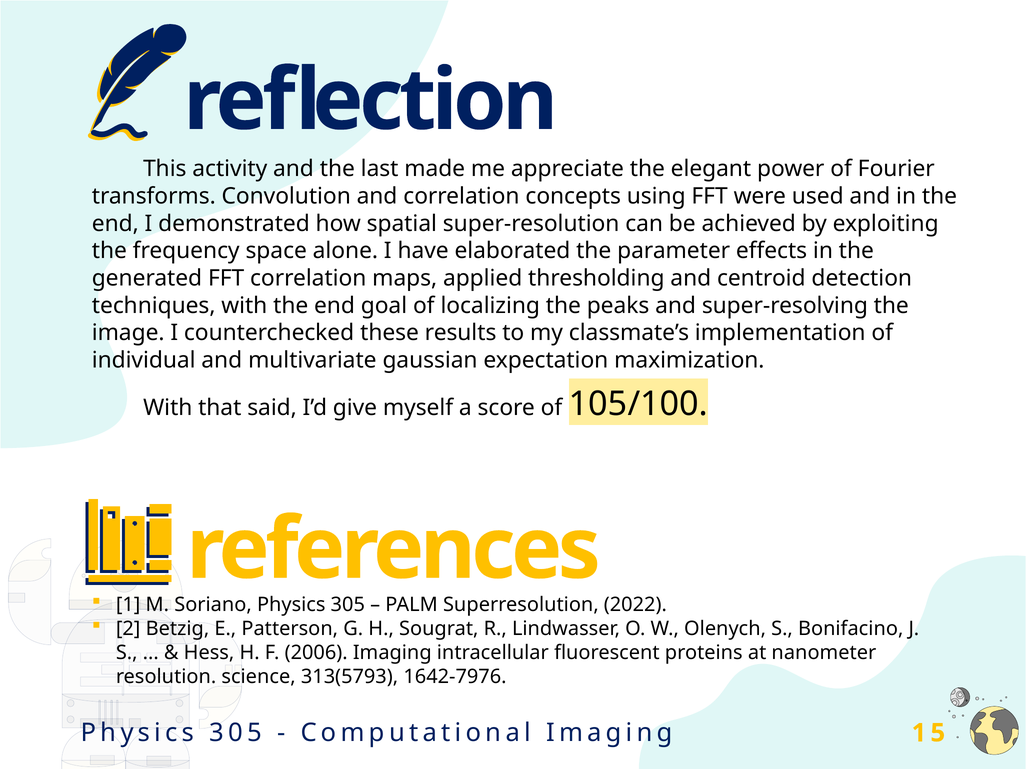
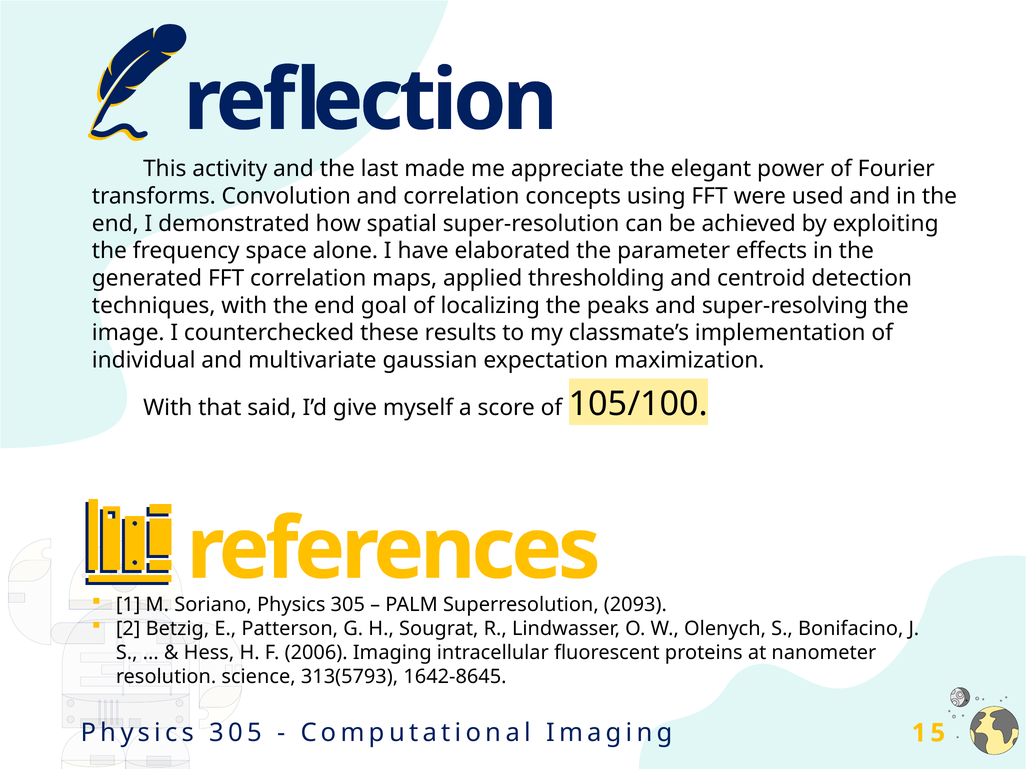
2022: 2022 -> 2093
1642-7976: 1642-7976 -> 1642-8645
